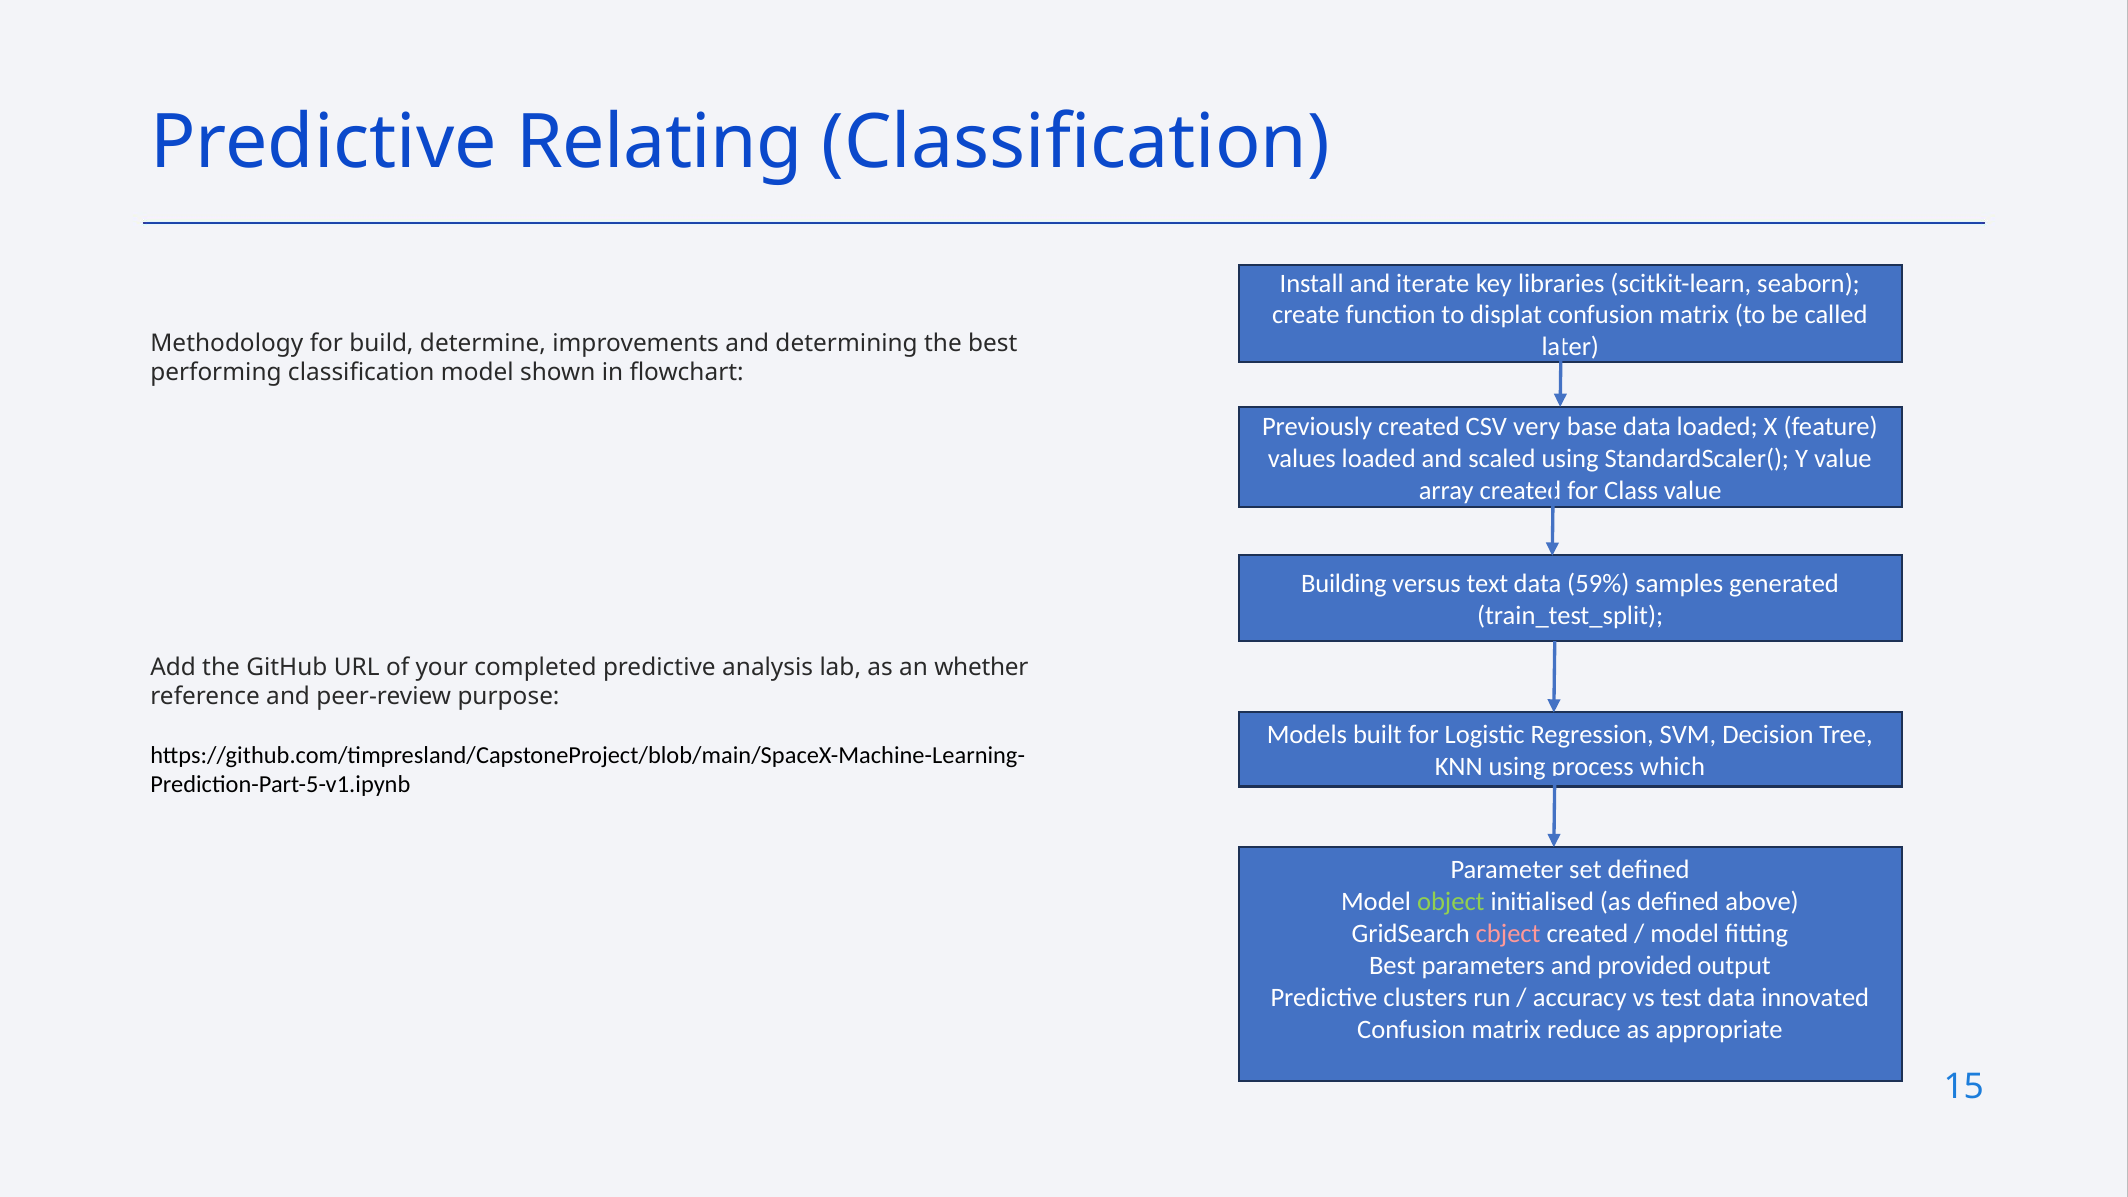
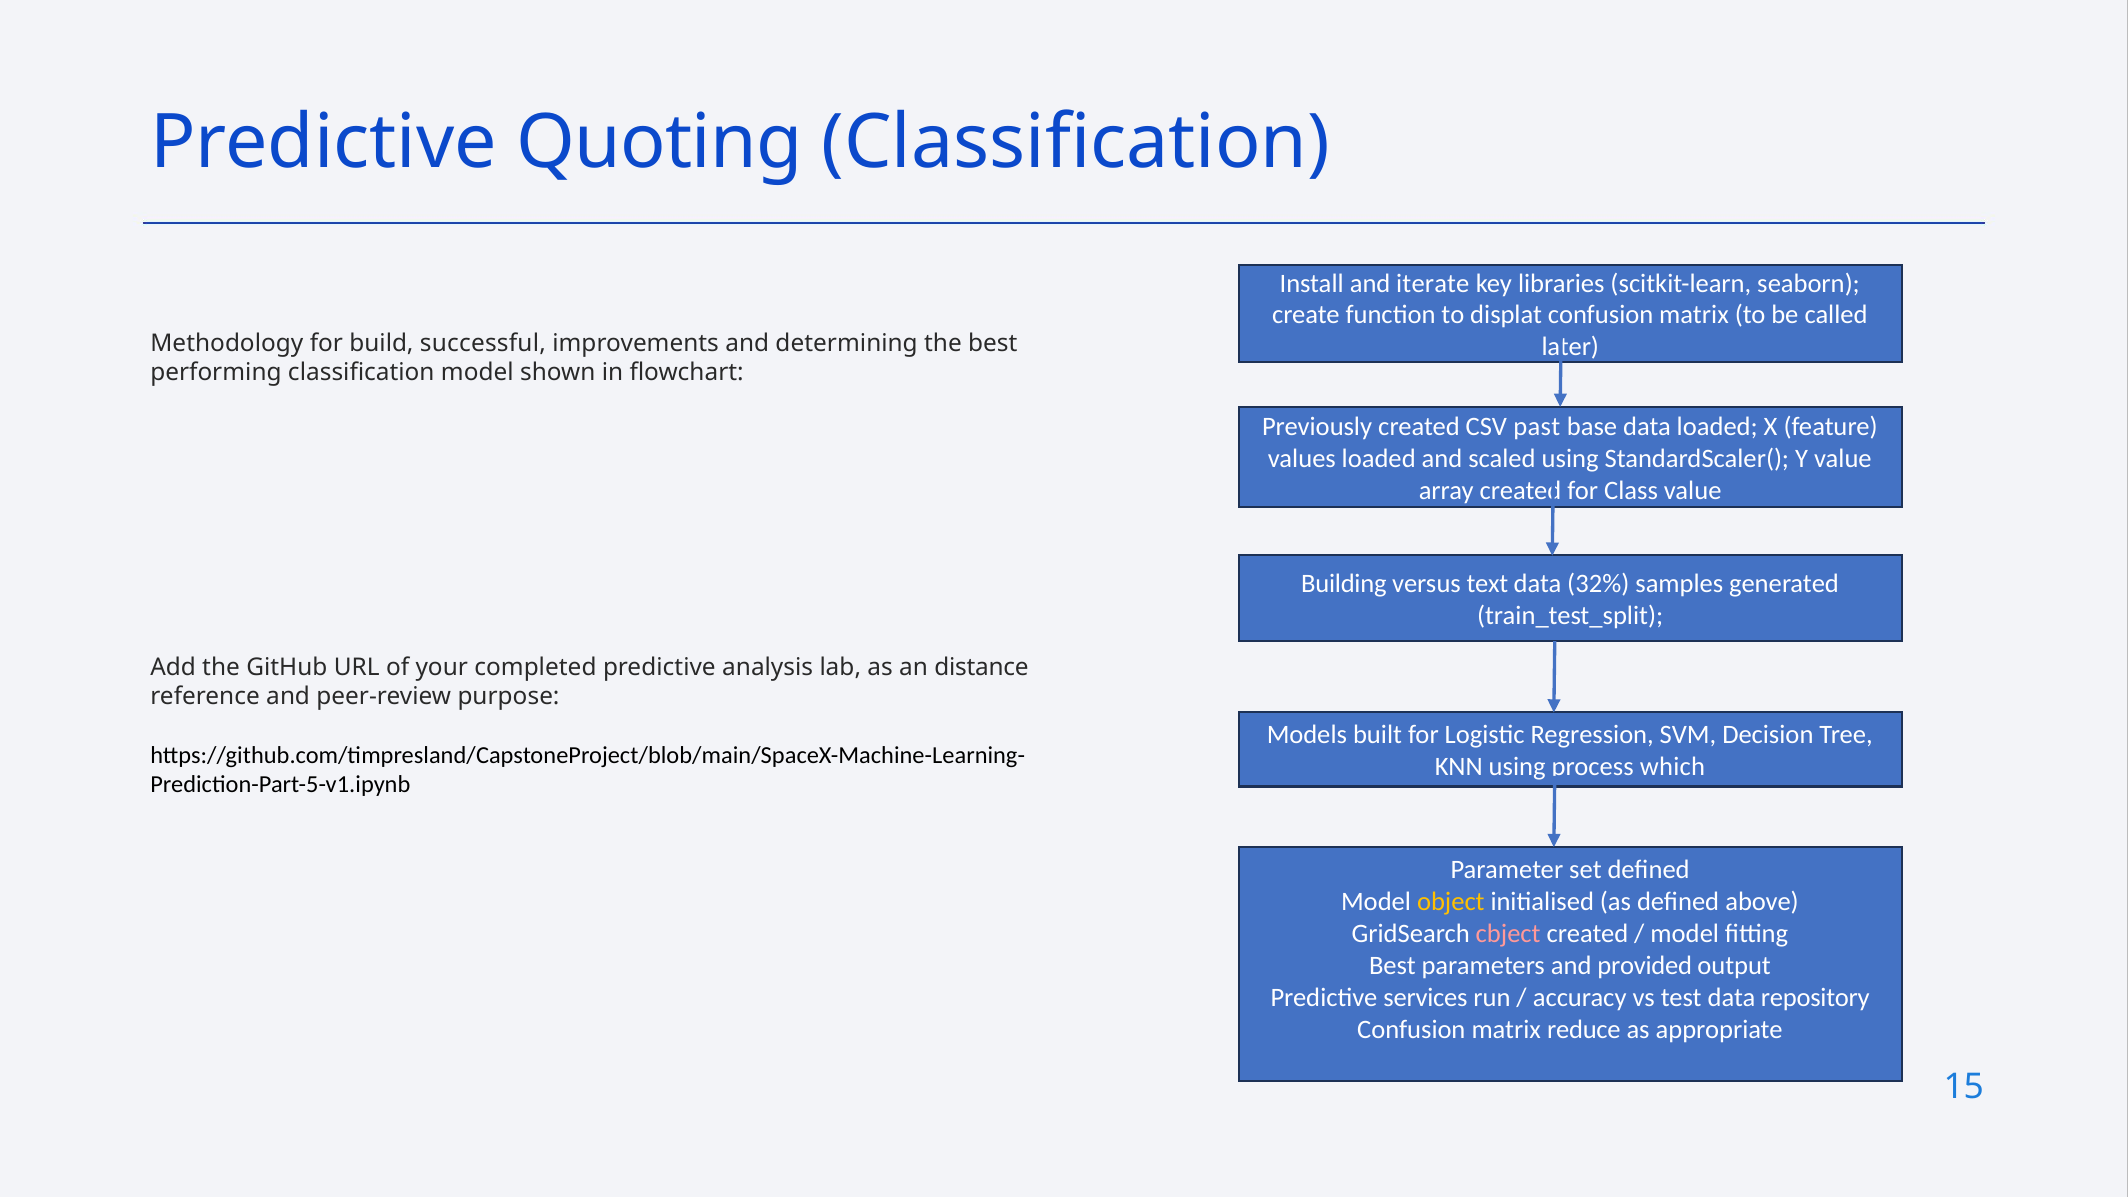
Relating: Relating -> Quoting
determine: determine -> successful
very: very -> past
59%: 59% -> 32%
whether: whether -> distance
object colour: light green -> yellow
clusters: clusters -> services
innovated: innovated -> repository
